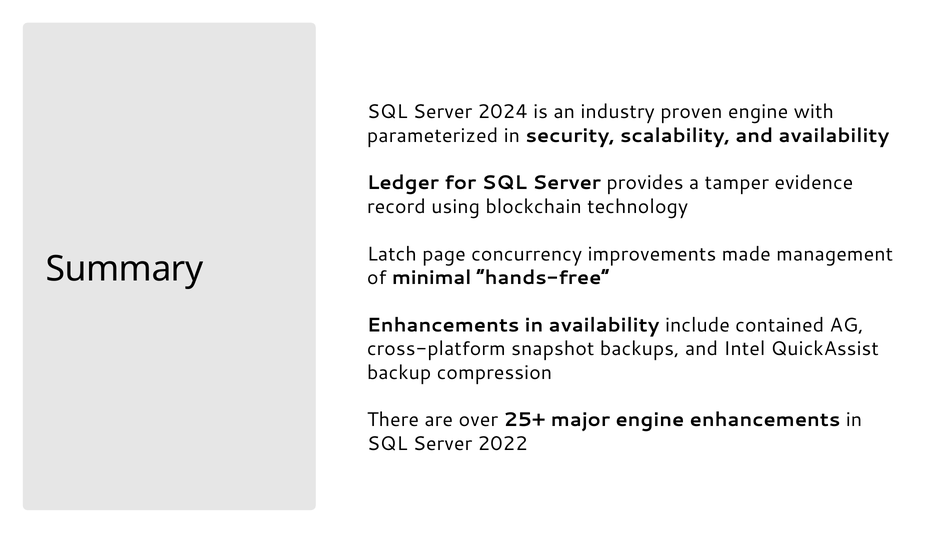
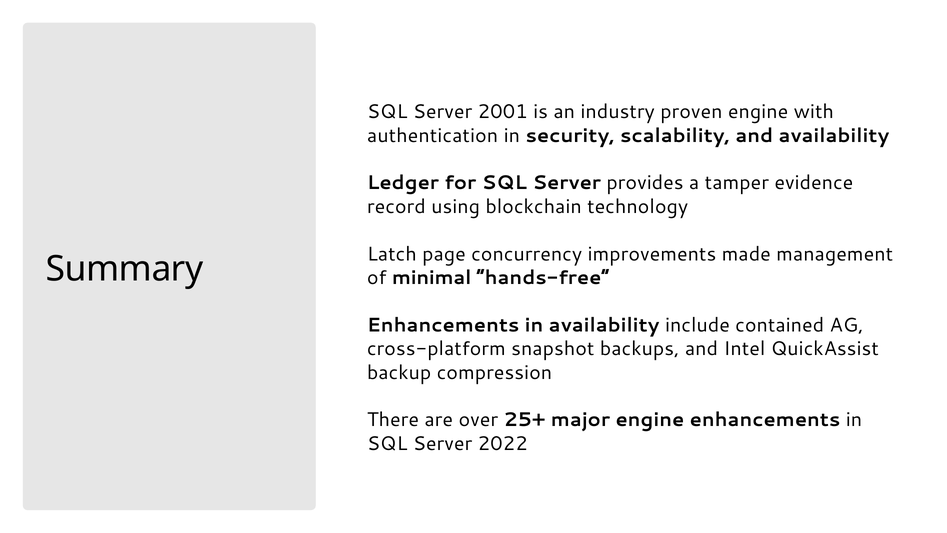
2024: 2024 -> 2001
parameterized: parameterized -> authentication
